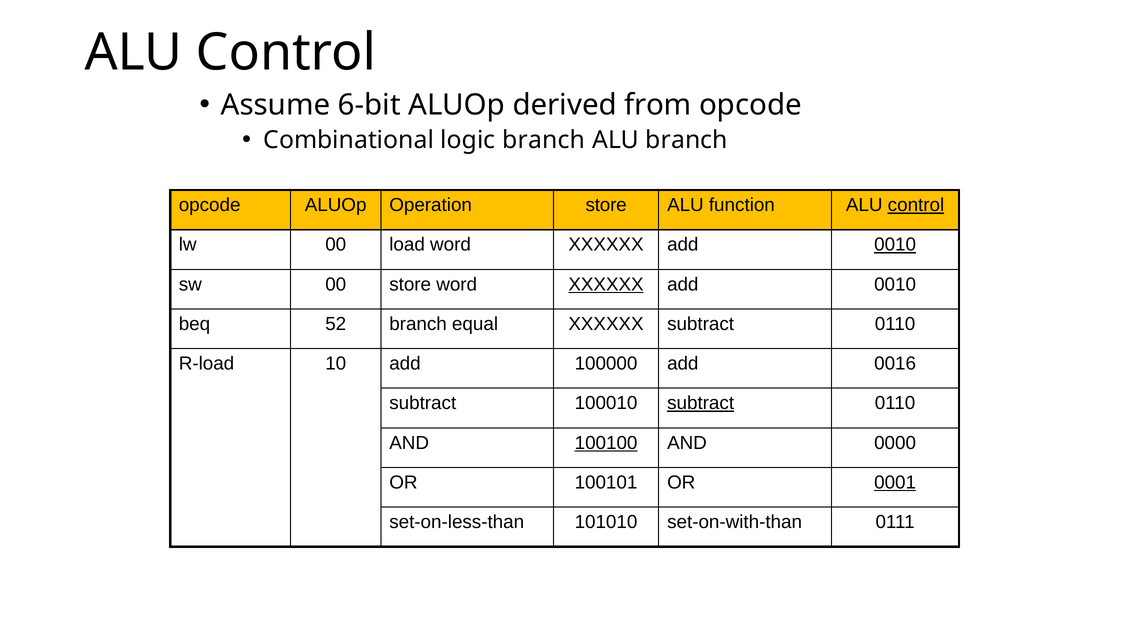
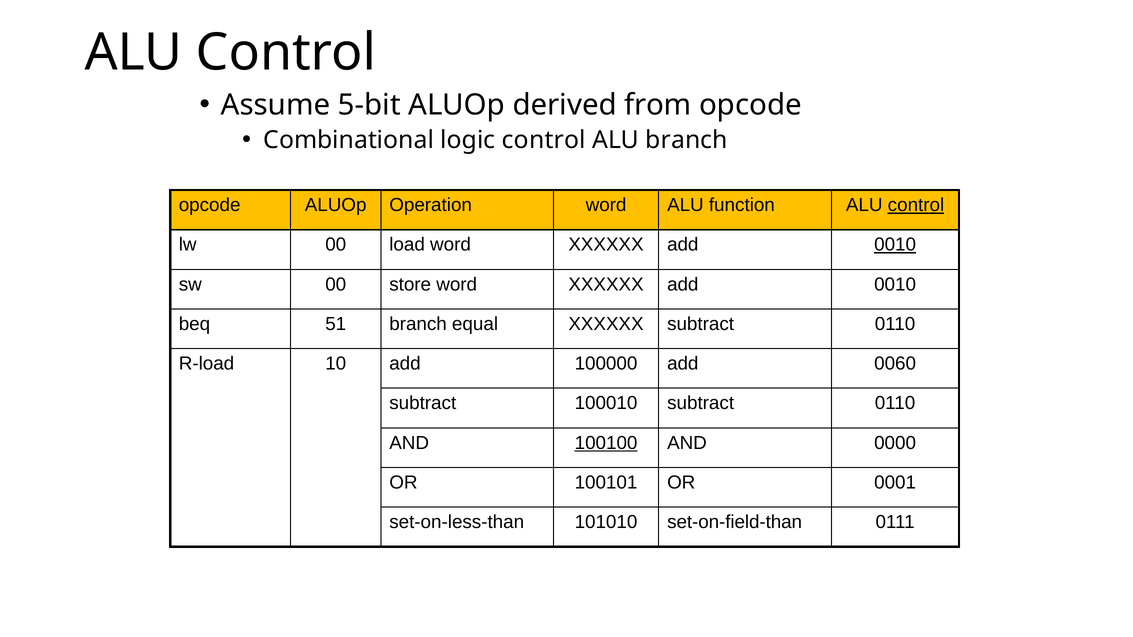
6-bit: 6-bit -> 5-bit
logic branch: branch -> control
Operation store: store -> word
XXXXXX at (606, 285) underline: present -> none
52: 52 -> 51
0016: 0016 -> 0060
subtract at (701, 403) underline: present -> none
0001 underline: present -> none
set-on-with-than: set-on-with-than -> set-on-field-than
